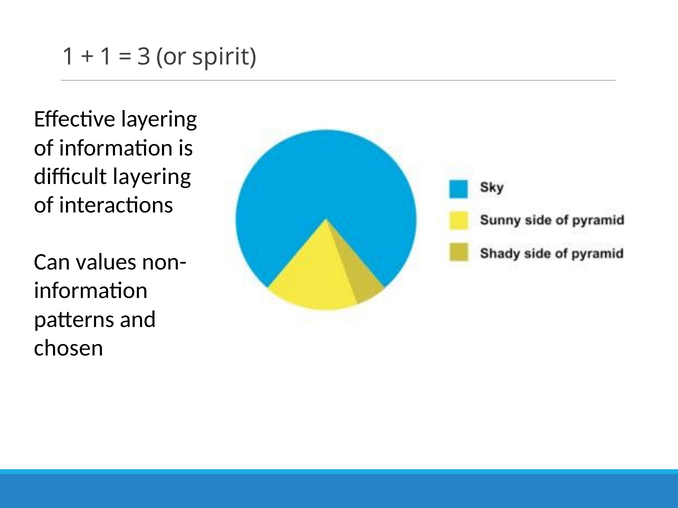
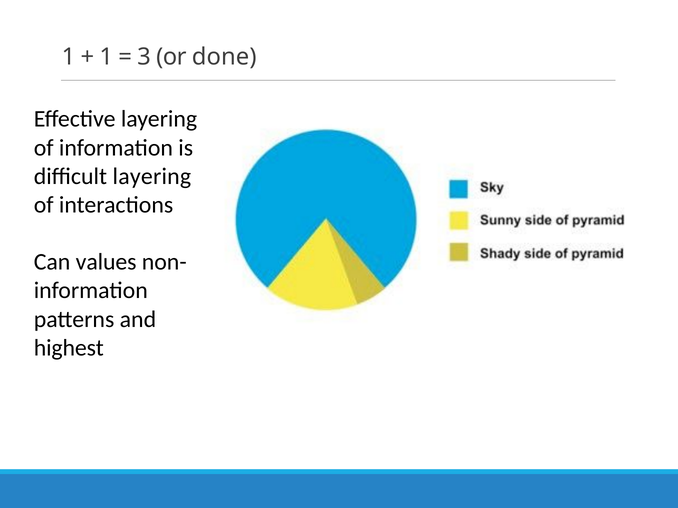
spirit: spirit -> done
chosen: chosen -> highest
